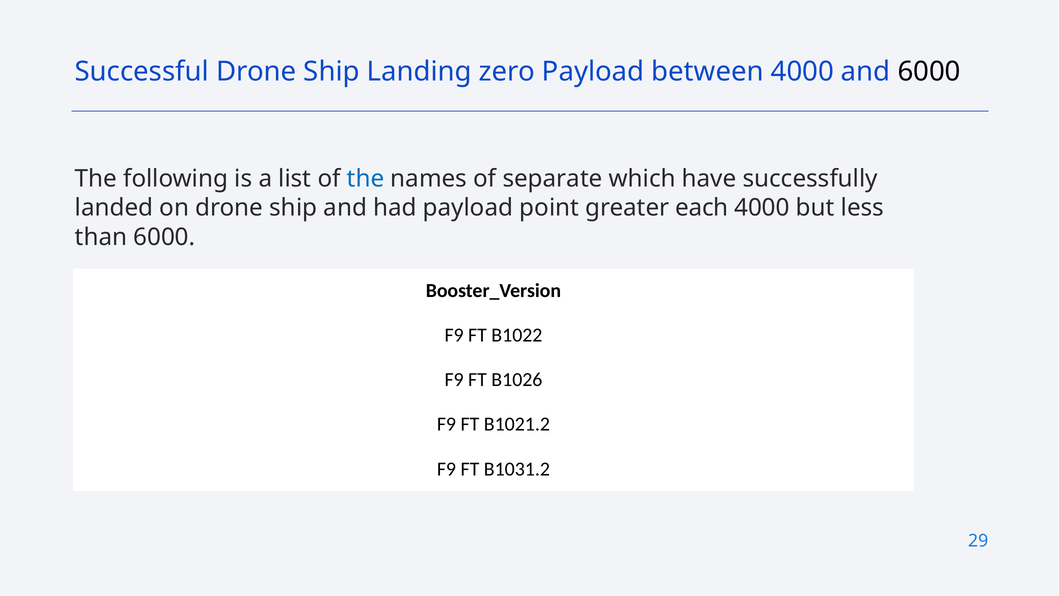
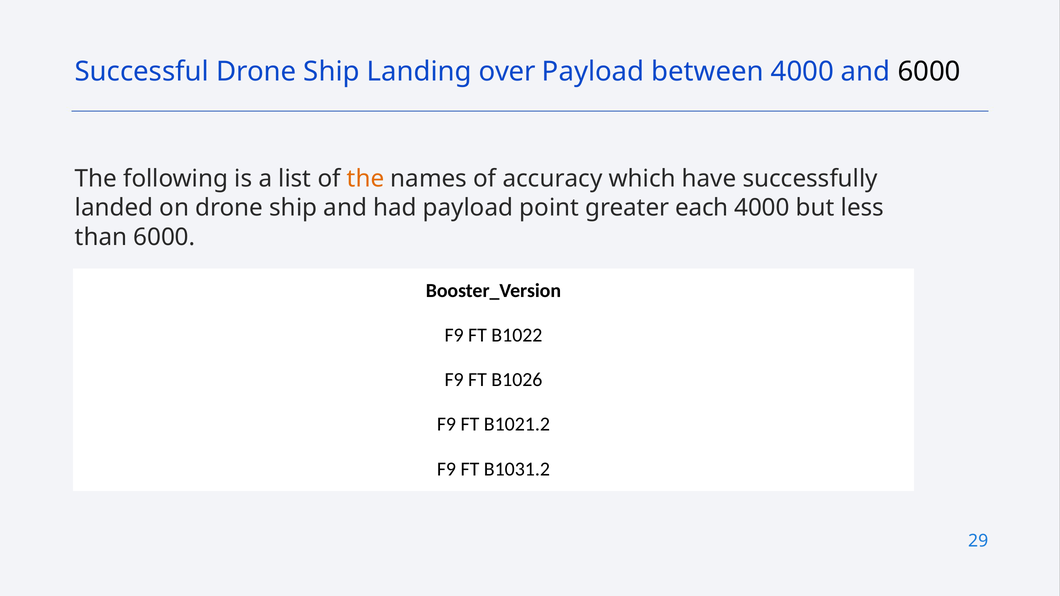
zero: zero -> over
the at (366, 179) colour: blue -> orange
separate: separate -> accuracy
